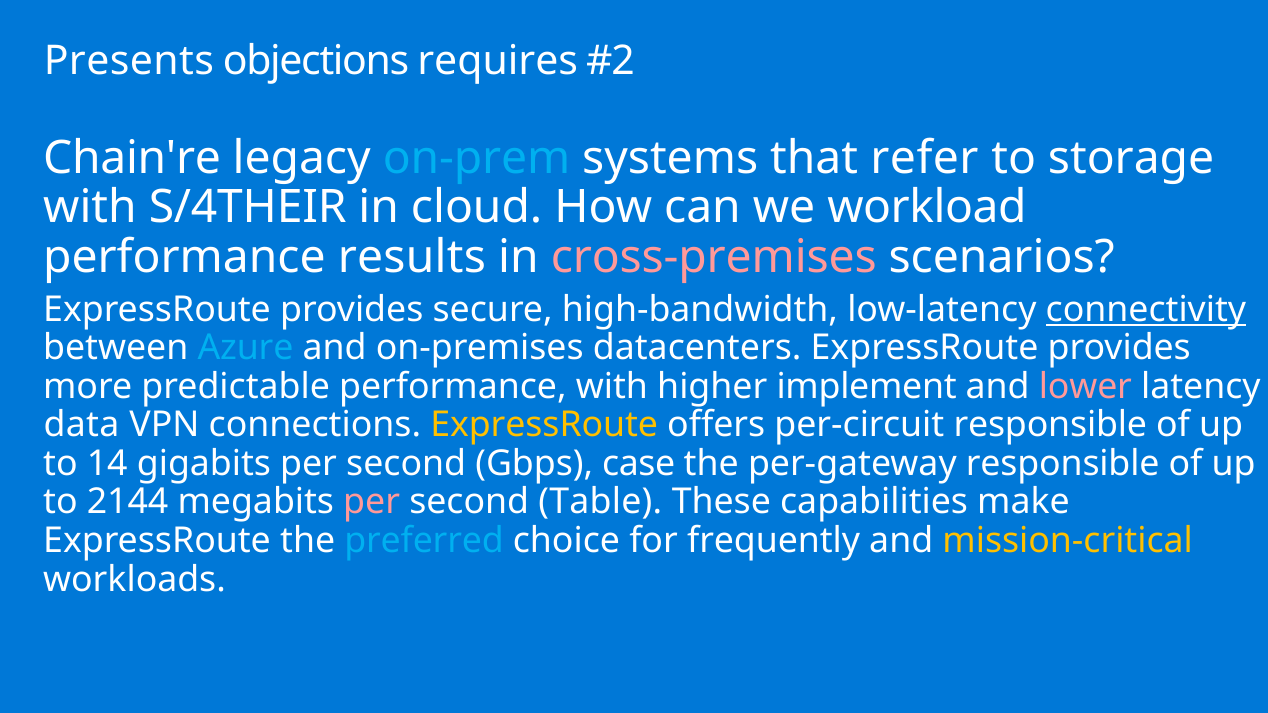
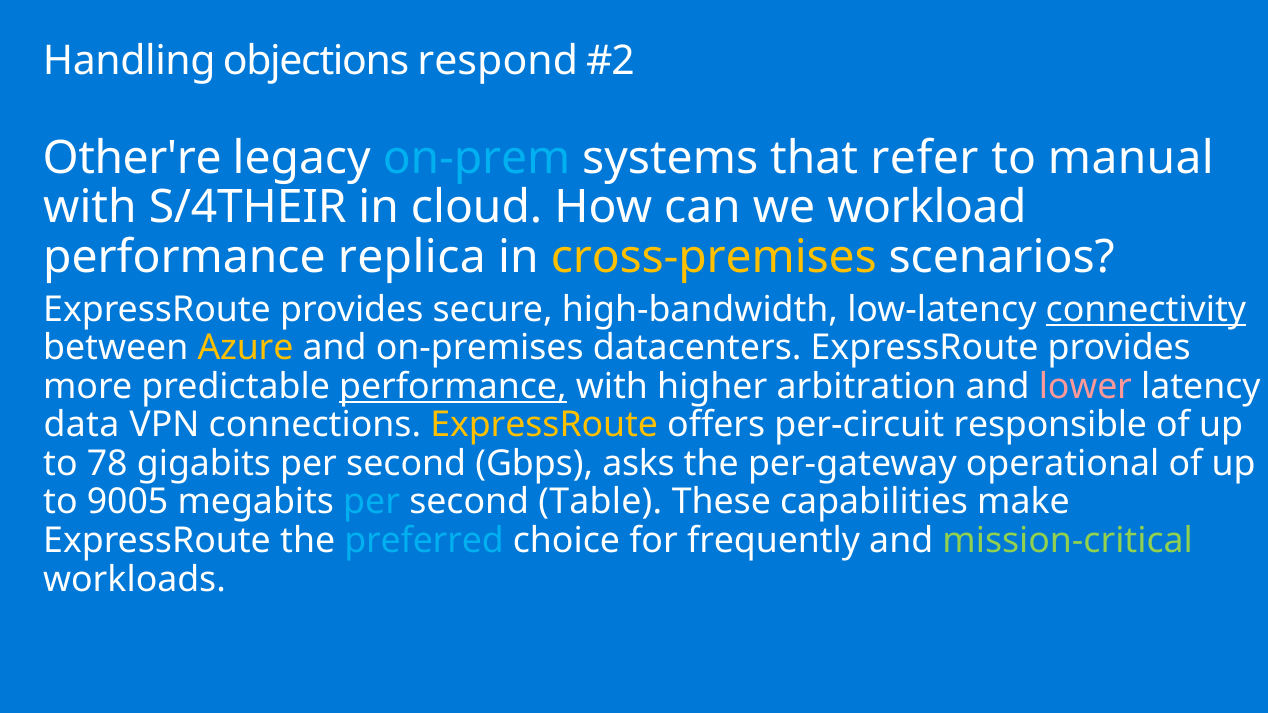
Presents: Presents -> Handling
requires: requires -> respond
Chain're: Chain're -> Other're
storage: storage -> manual
results: results -> replica
cross-premises colour: pink -> yellow
Azure colour: light blue -> yellow
performance at (453, 387) underline: none -> present
implement: implement -> arbitration
14: 14 -> 78
case: case -> asks
per-gateway responsible: responsible -> operational
2144: 2144 -> 9005
per at (372, 502) colour: pink -> light blue
mission-critical colour: yellow -> light green
